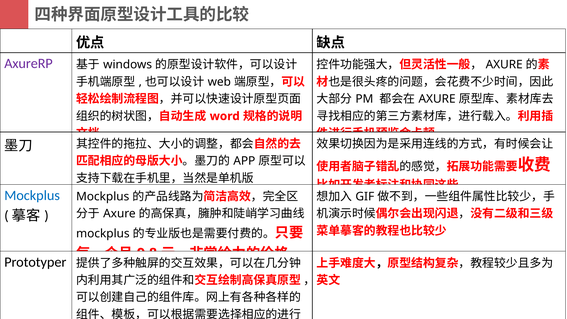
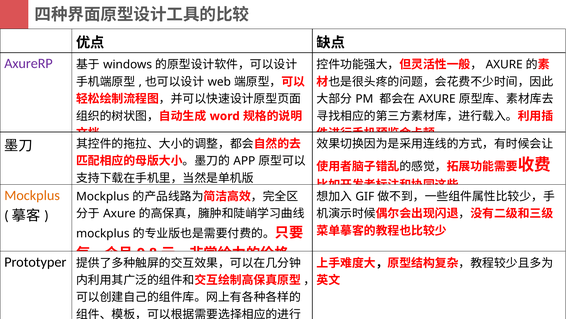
Mockplus at (32, 195) colour: blue -> orange
